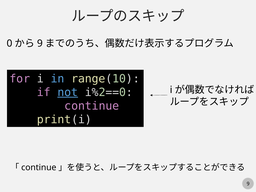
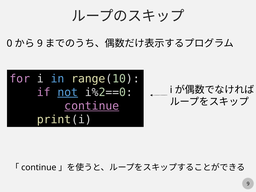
continue at (92, 106) underline: none -> present
